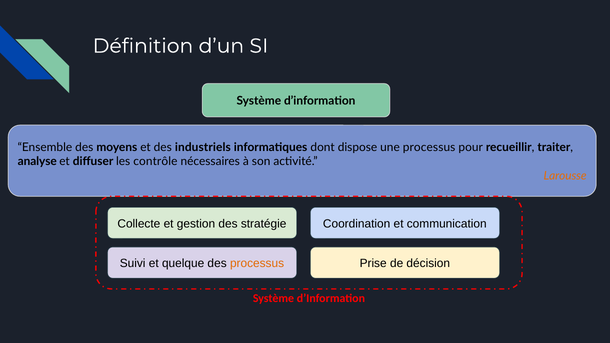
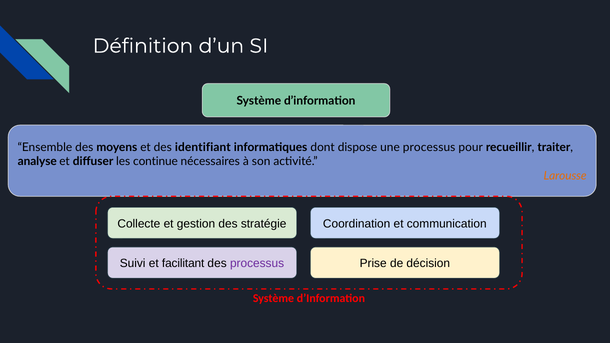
industriels: industriels -> identifiant
contrôle: contrôle -> continue
quelque: quelque -> facilitant
processus at (257, 264) colour: orange -> purple
